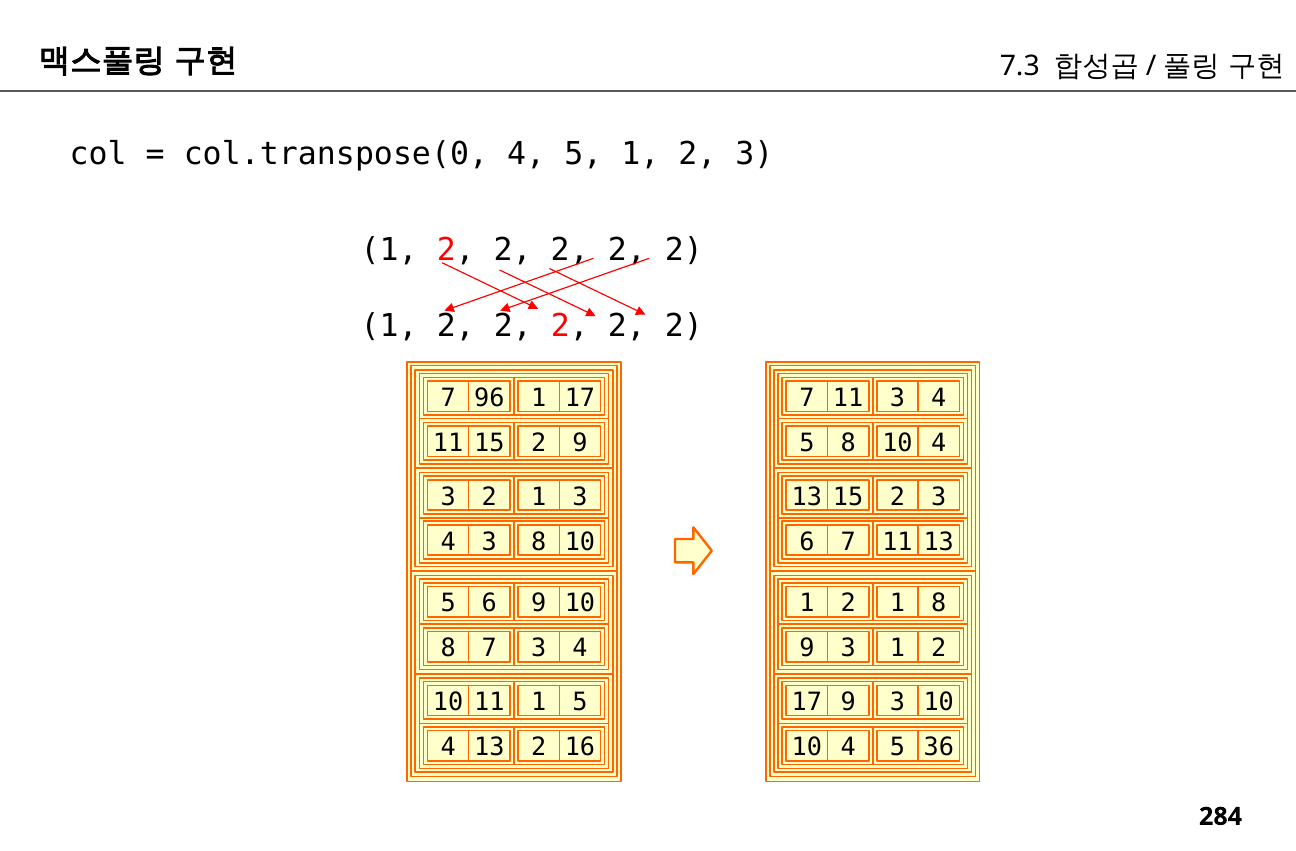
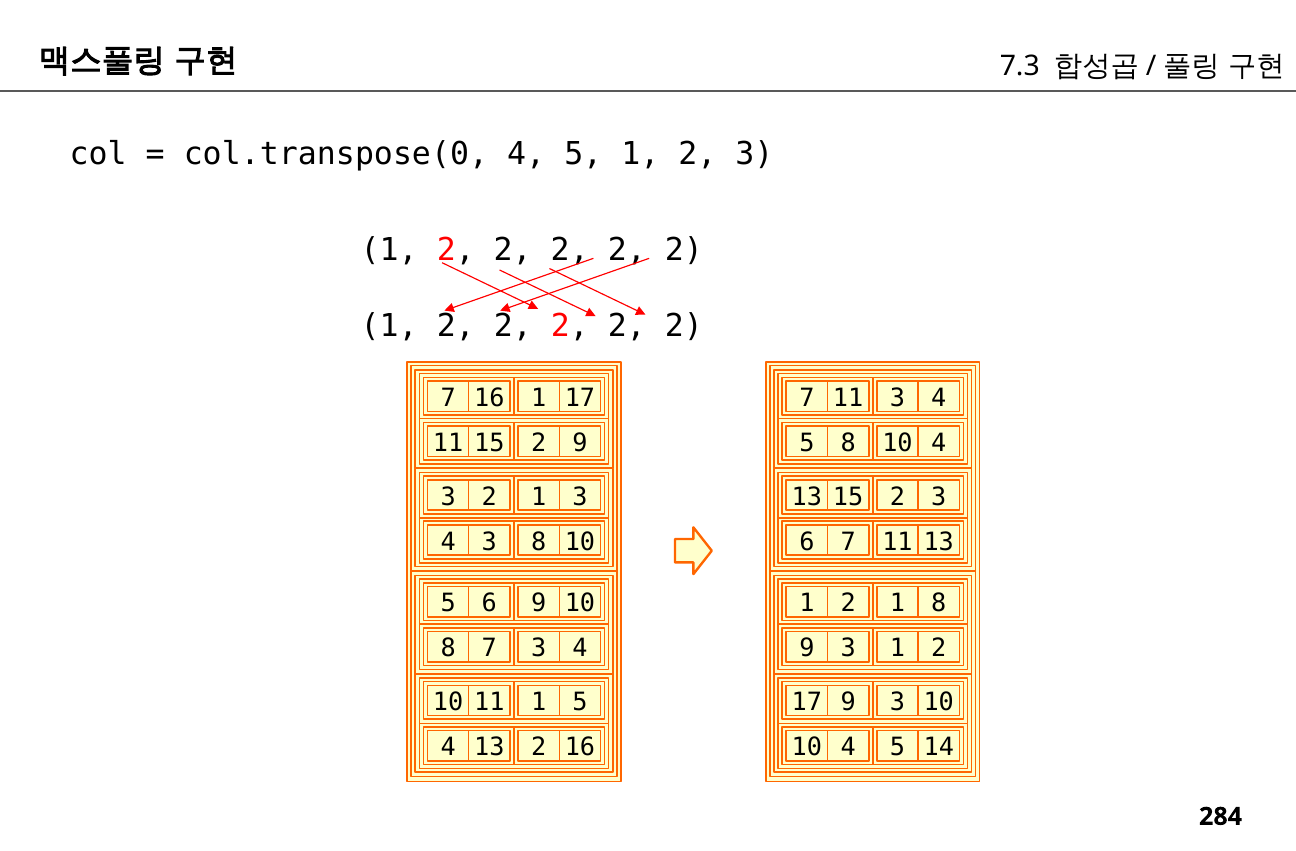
7 96: 96 -> 16
36: 36 -> 14
